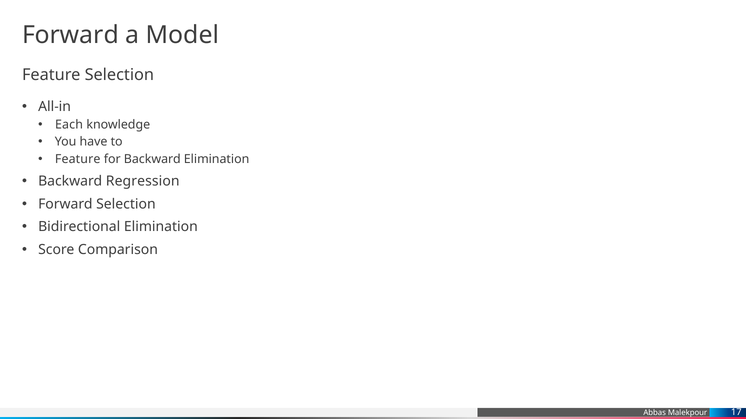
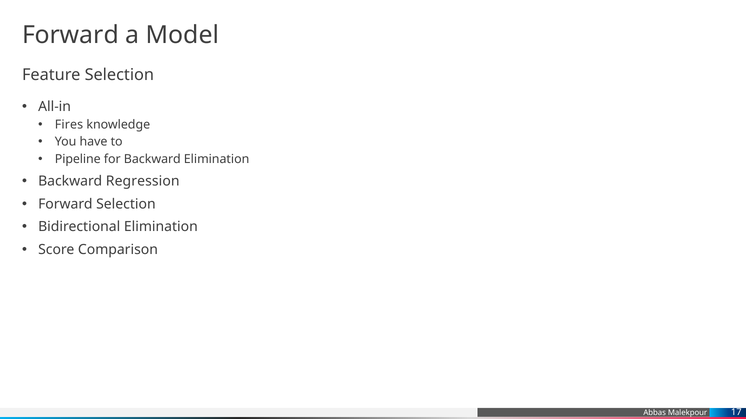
Each: Each -> Fires
Feature at (78, 159): Feature -> Pipeline
